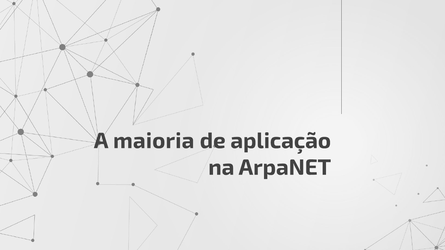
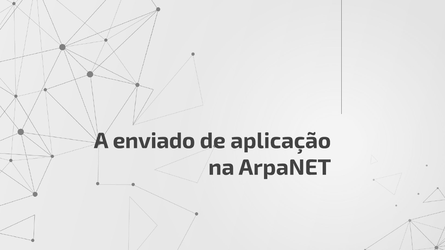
maioria: maioria -> enviado
